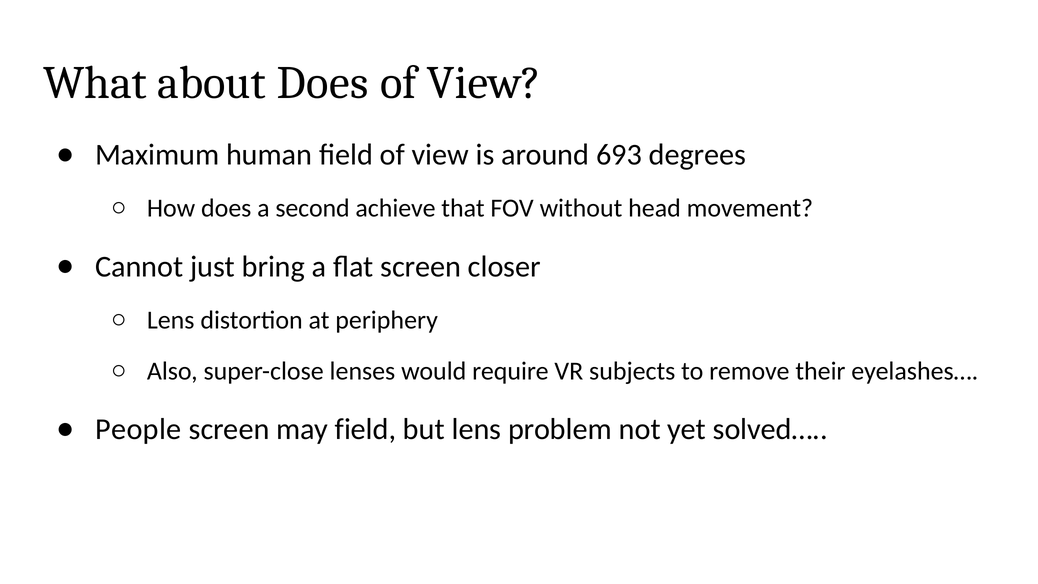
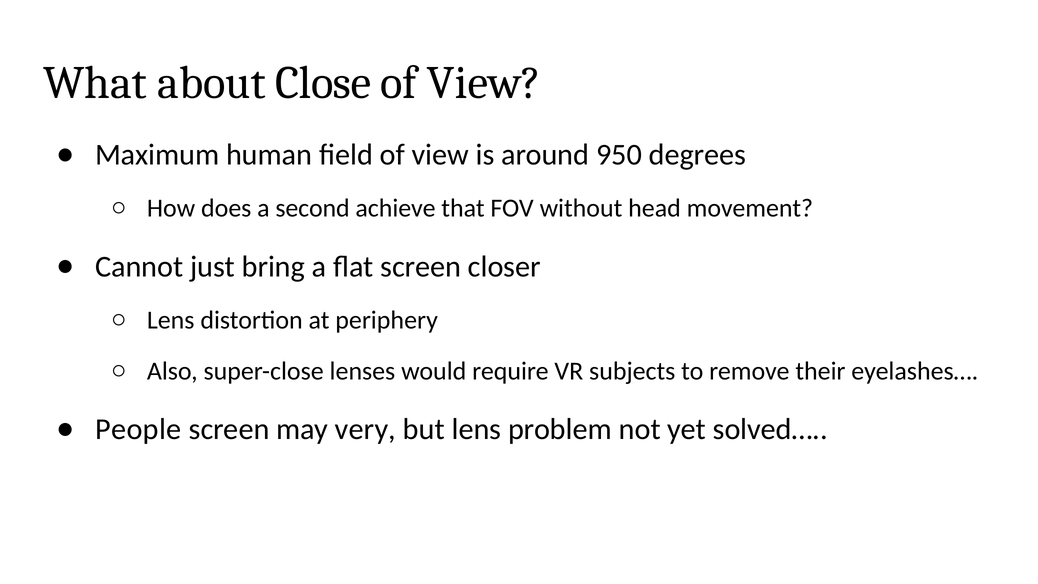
about Does: Does -> Close
693: 693 -> 950
may field: field -> very
